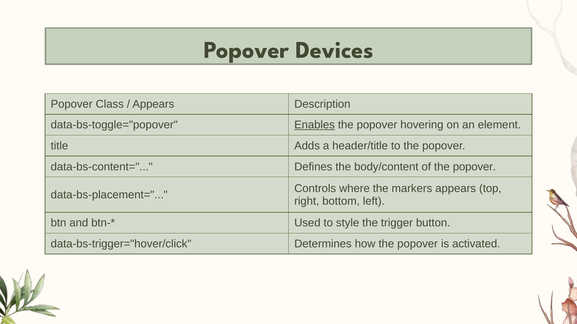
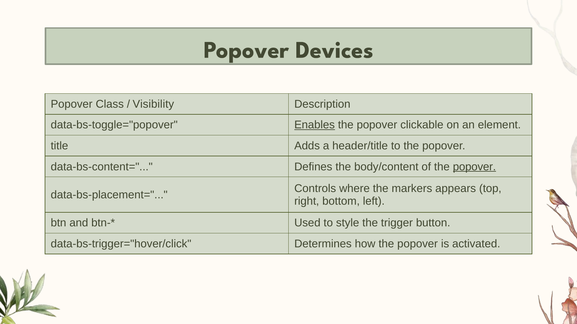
Appears at (153, 104): Appears -> Visibility
hovering: hovering -> clickable
popover at (474, 167) underline: none -> present
